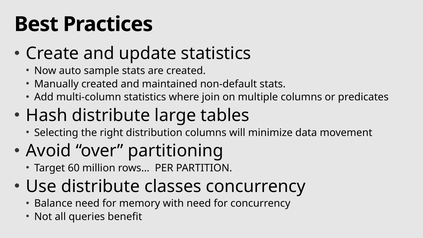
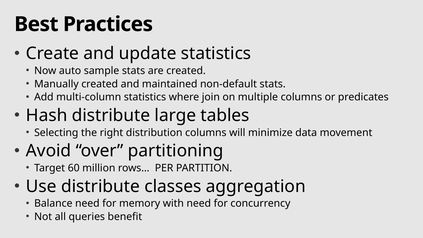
classes concurrency: concurrency -> aggregation
